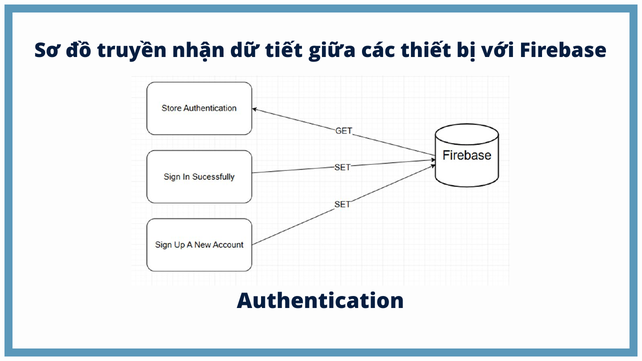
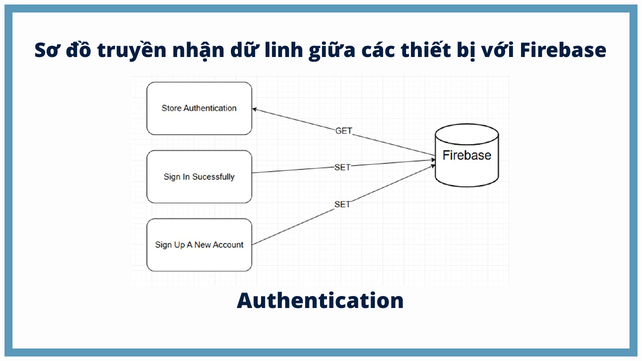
tiết: tiết -> linh
